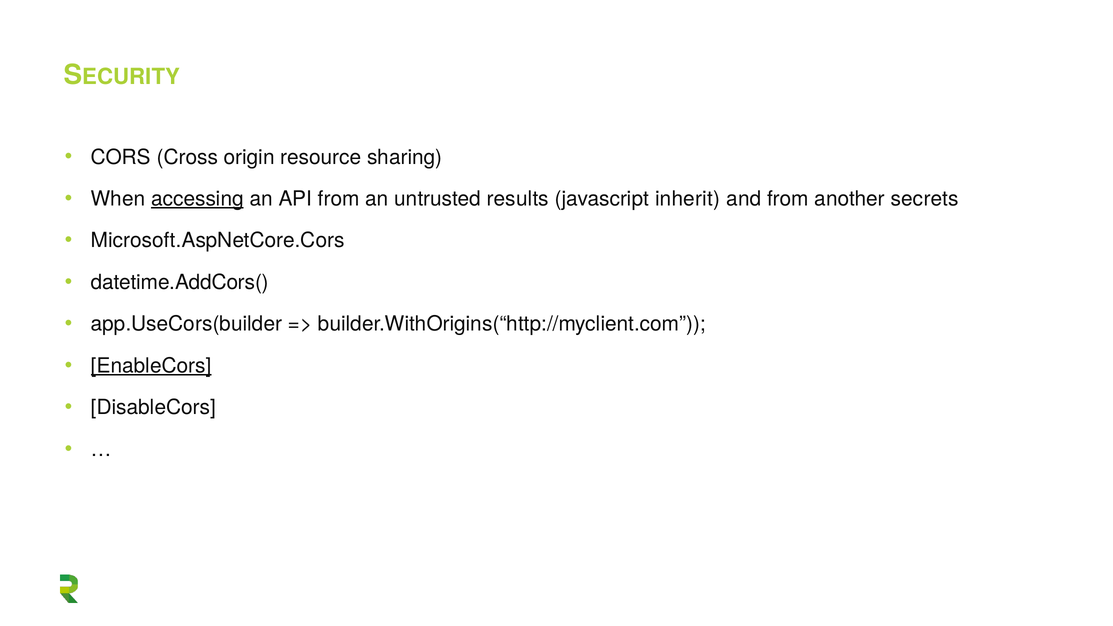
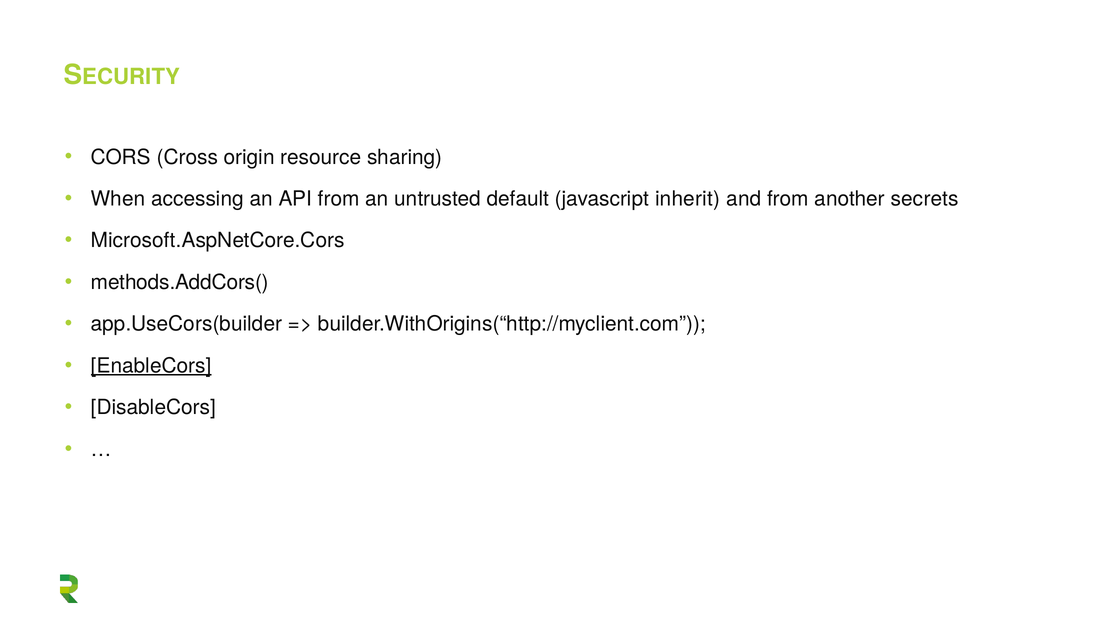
accessing underline: present -> none
results: results -> default
datetime.AddCors(: datetime.AddCors( -> methods.AddCors(
